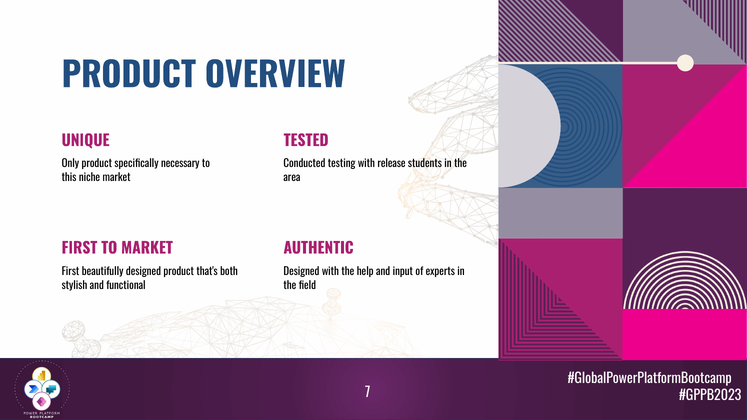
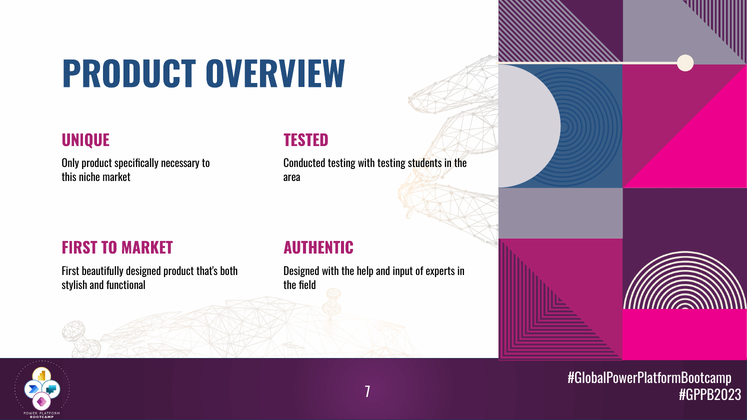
with release: release -> testing
